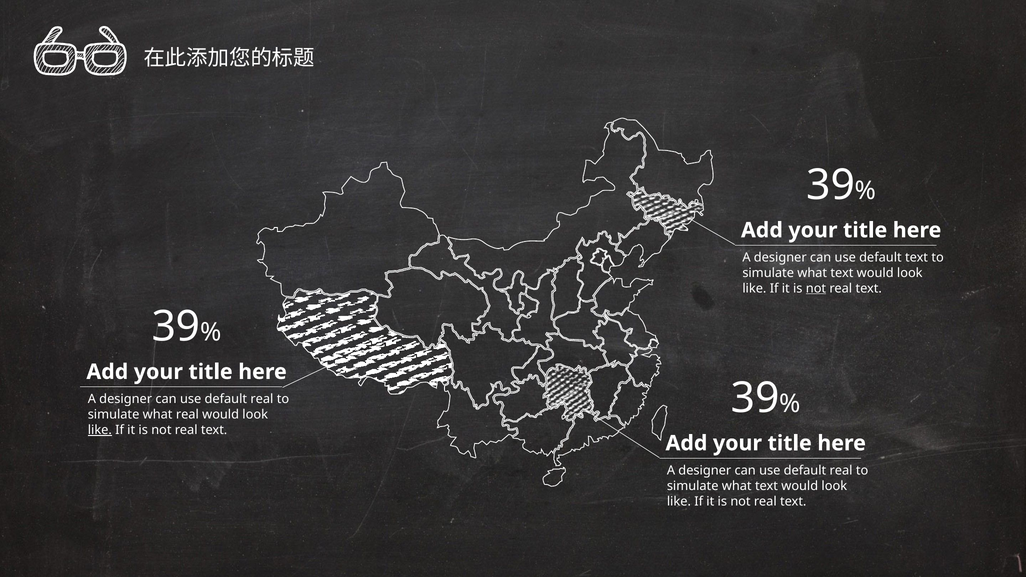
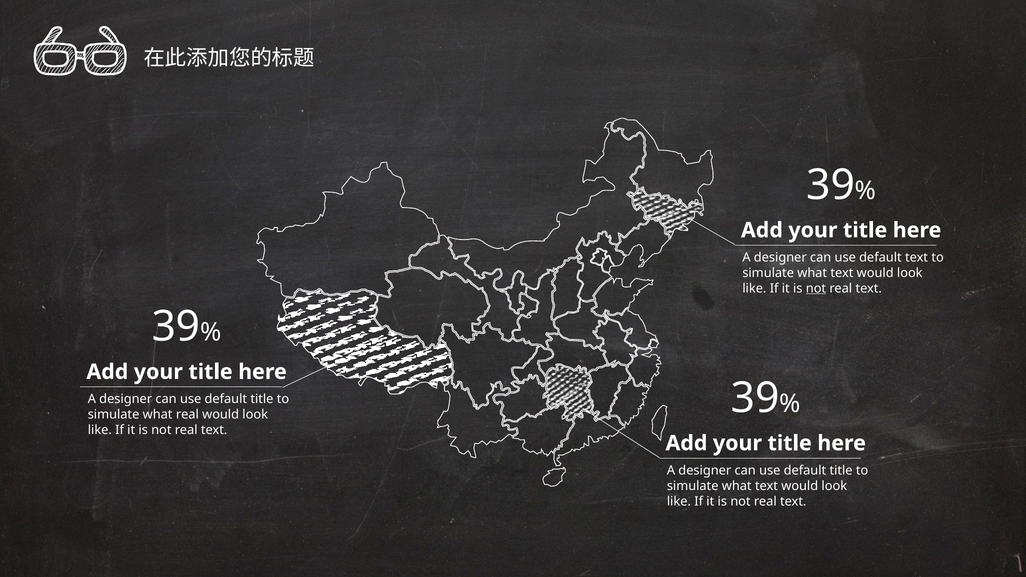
real at (262, 399): real -> title
like at (100, 430) underline: present -> none
real at (841, 471): real -> title
